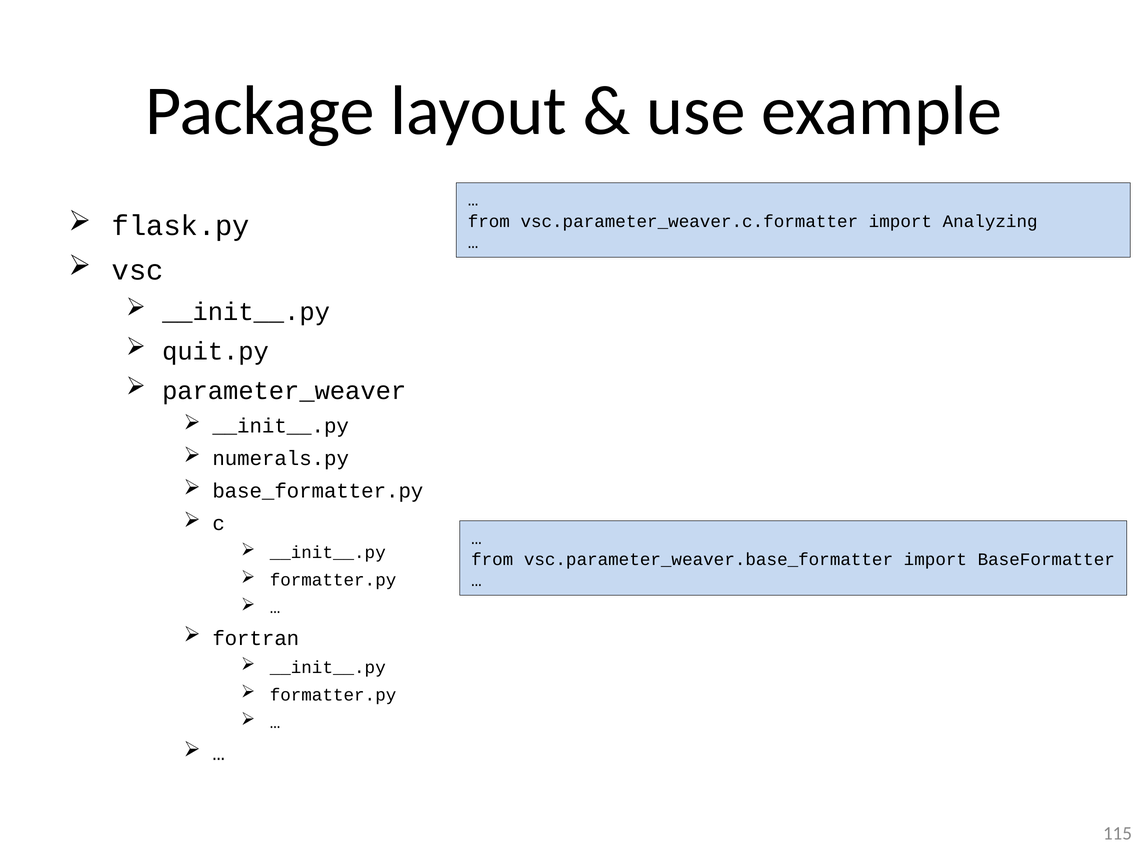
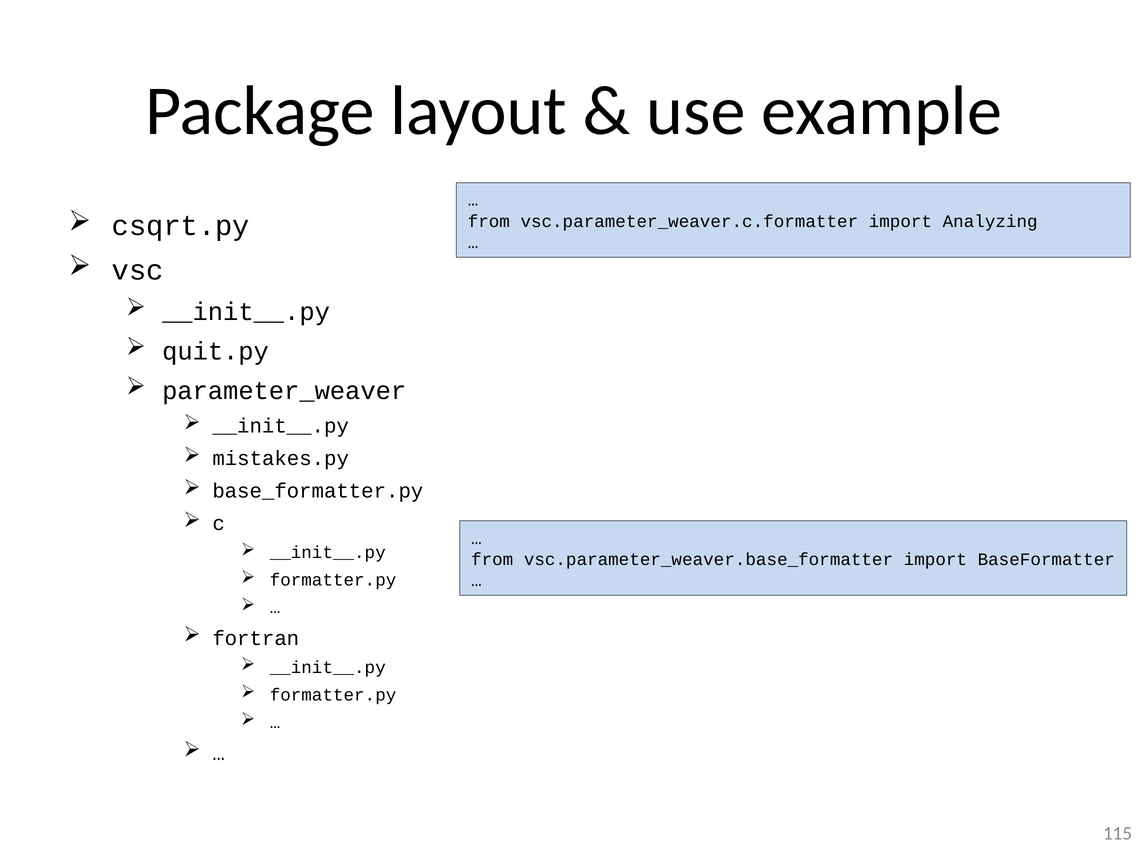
flask.py: flask.py -> csqrt.py
numerals.py: numerals.py -> mistakes.py
